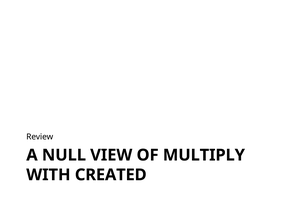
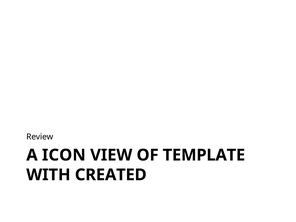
NULL: NULL -> ICON
MULTIPLY: MULTIPLY -> TEMPLATE
